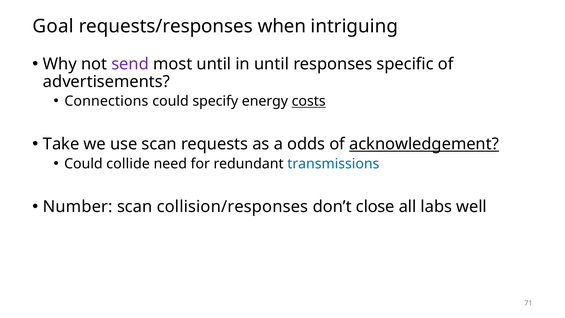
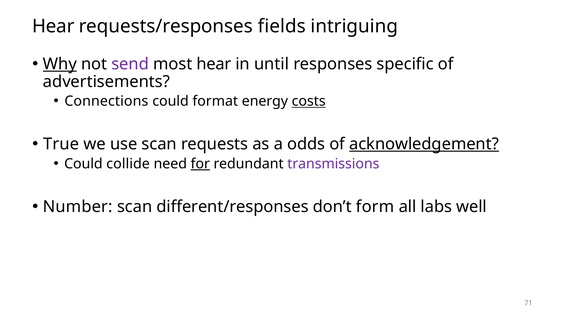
Goal at (53, 26): Goal -> Hear
when: when -> fields
Why underline: none -> present
most until: until -> hear
specify: specify -> format
Take: Take -> True
for underline: none -> present
transmissions colour: blue -> purple
collision/responses: collision/responses -> different/responses
close: close -> form
